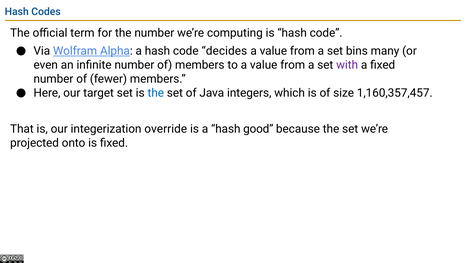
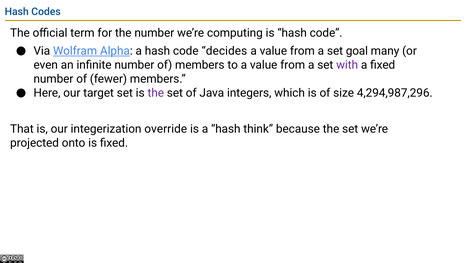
bins: bins -> goal
the at (156, 93) colour: blue -> purple
1,160,357,457: 1,160,357,457 -> 4,294,987,296
good: good -> think
